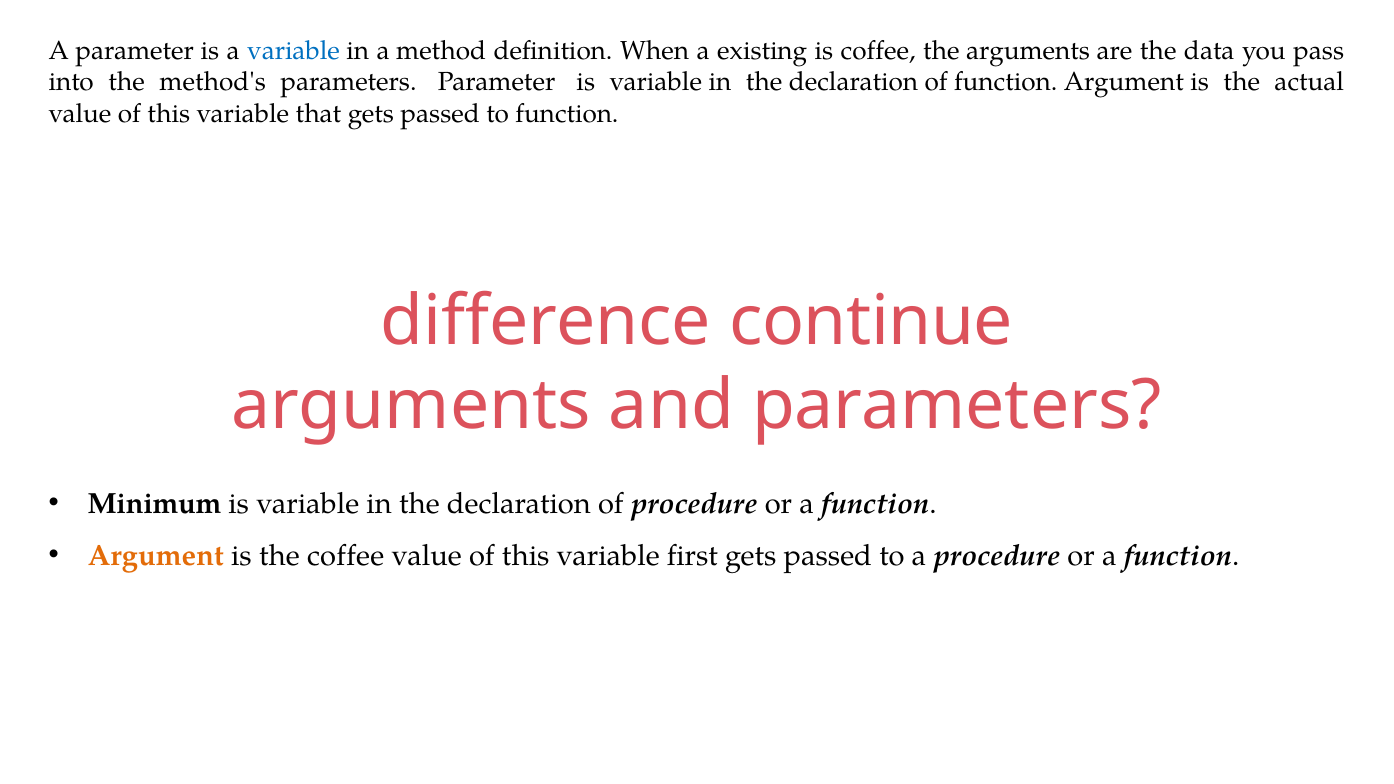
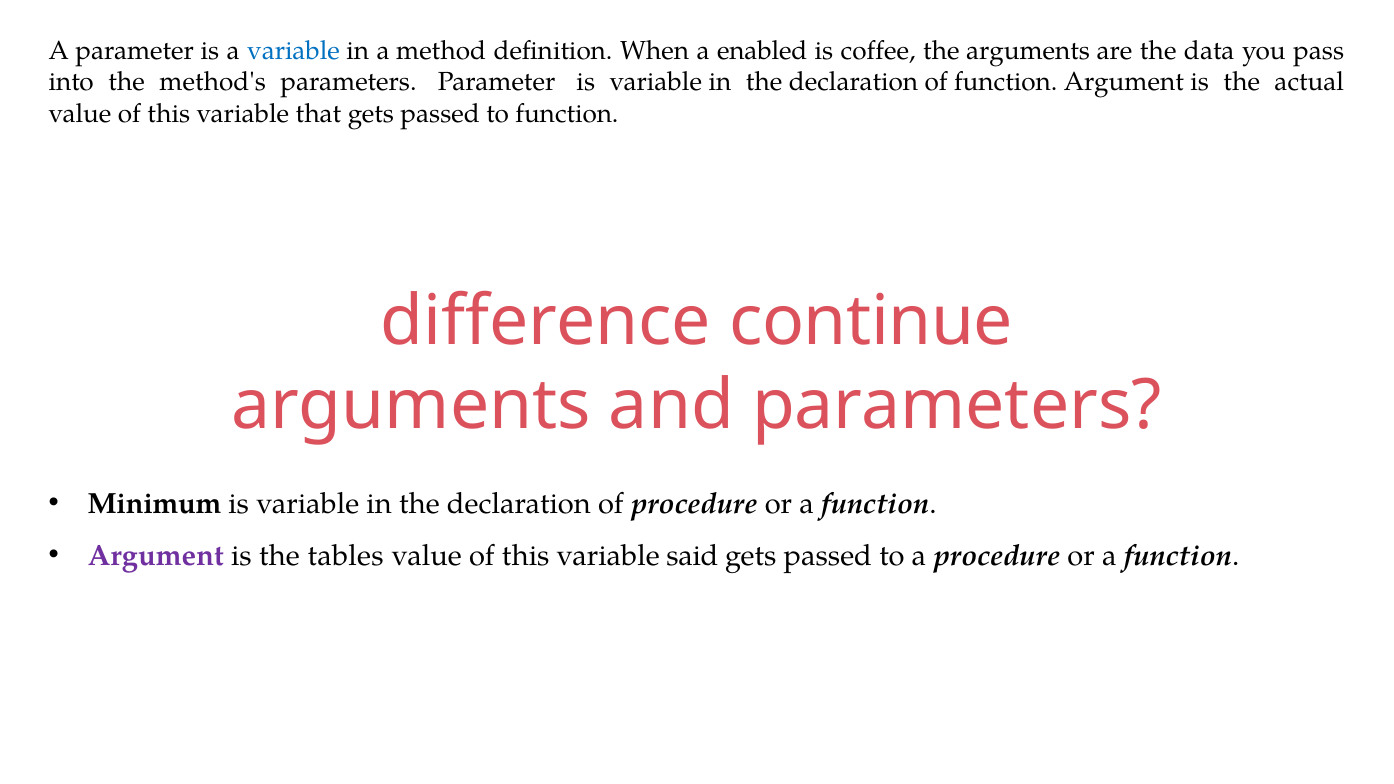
existing: existing -> enabled
Argument at (156, 556) colour: orange -> purple
the coffee: coffee -> tables
first: first -> said
